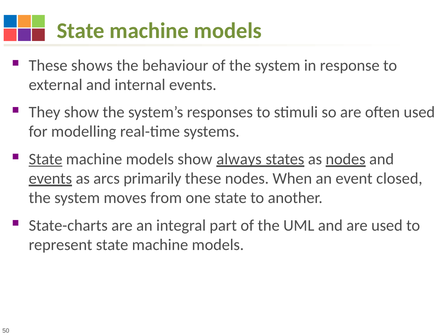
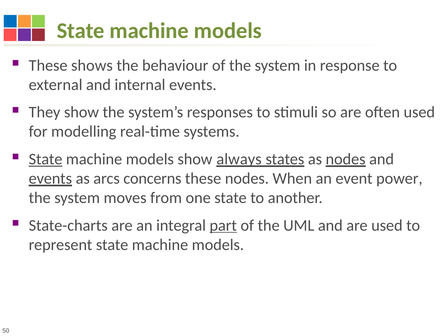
primarily: primarily -> concerns
closed: closed -> power
part underline: none -> present
